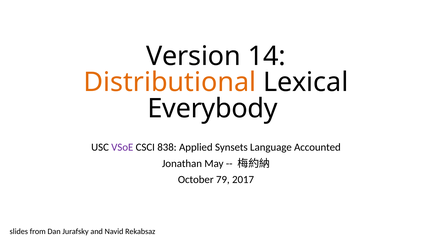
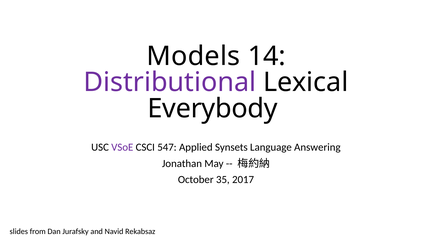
Version: Version -> Models
Distributional colour: orange -> purple
838: 838 -> 547
Accounted: Accounted -> Answering
79: 79 -> 35
